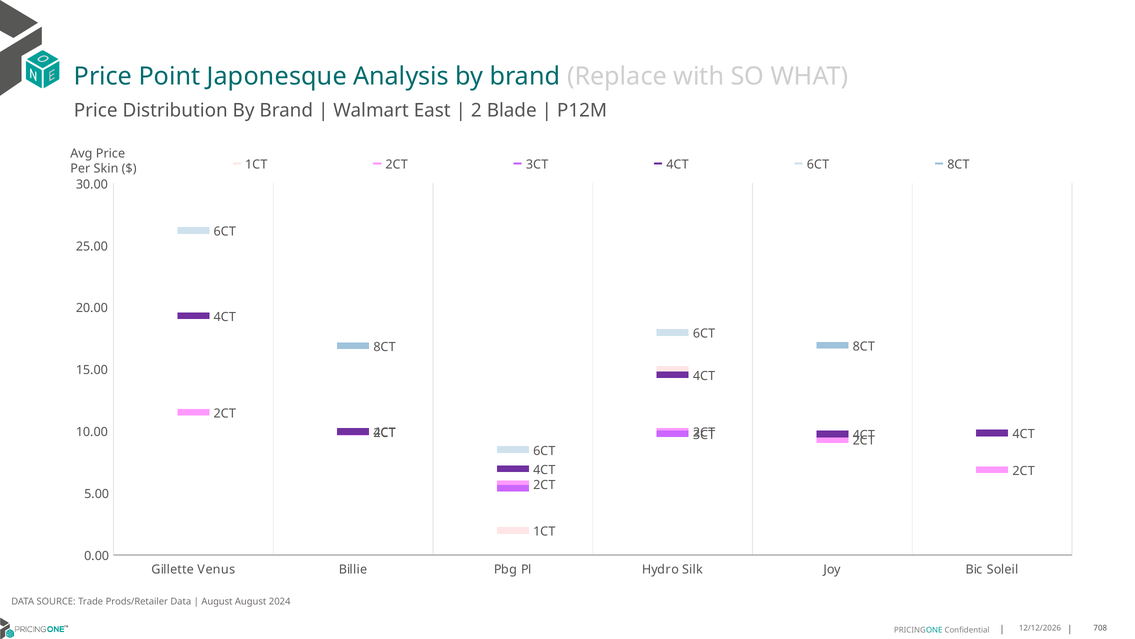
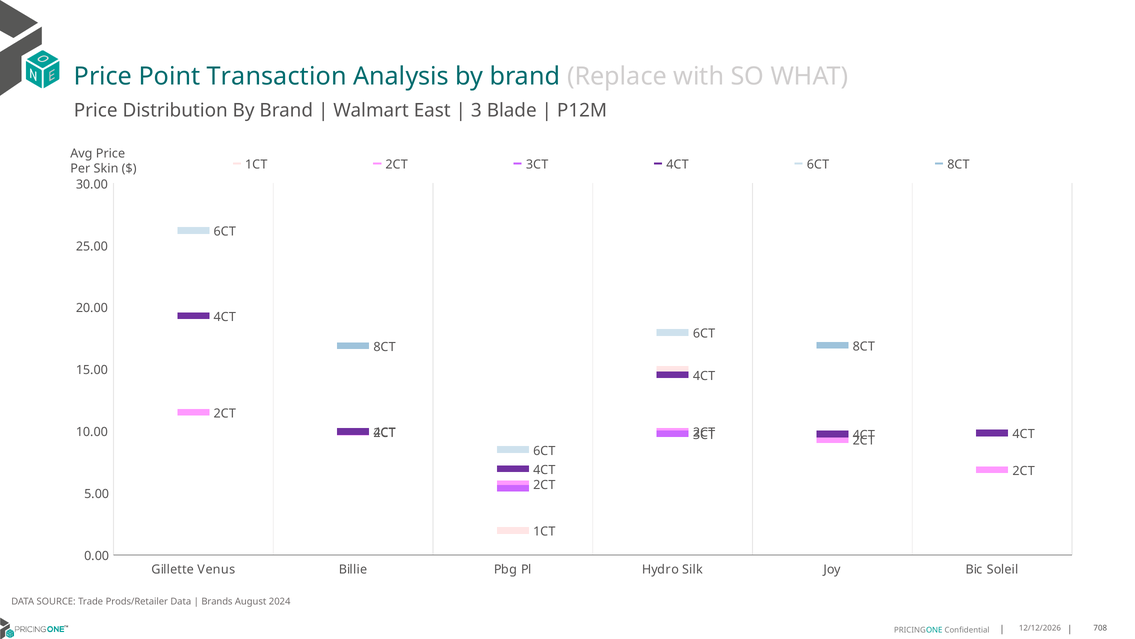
Japonesque: Japonesque -> Transaction
2: 2 -> 3
August at (217, 601): August -> Brands
